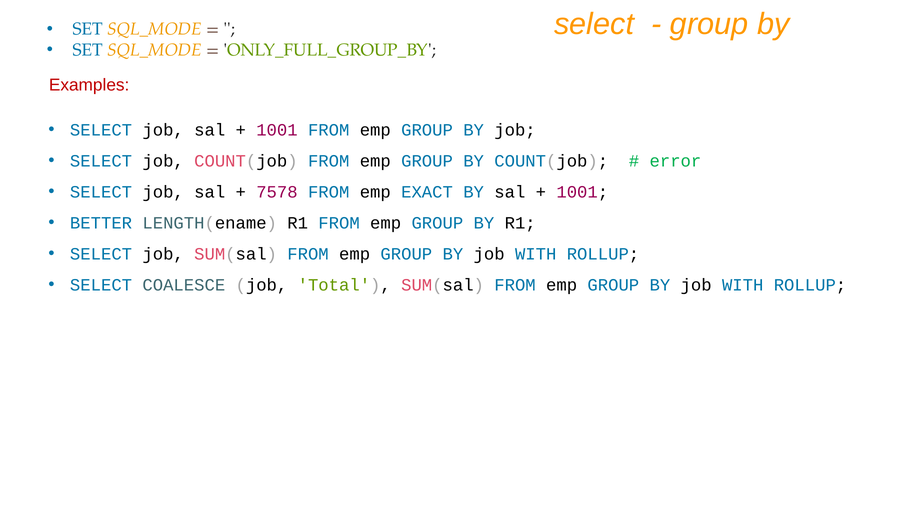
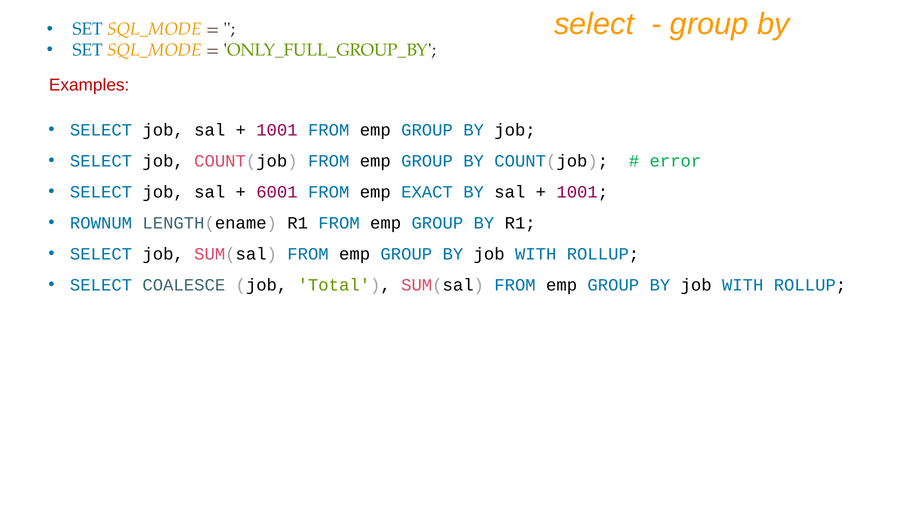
7578: 7578 -> 6001
BETTER: BETTER -> ROWNUM
